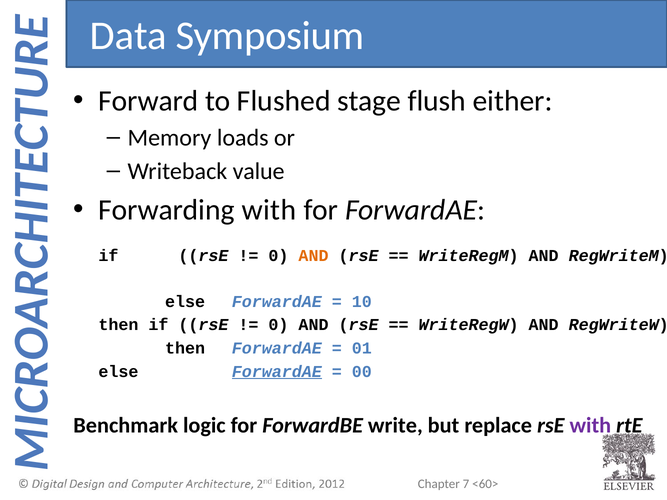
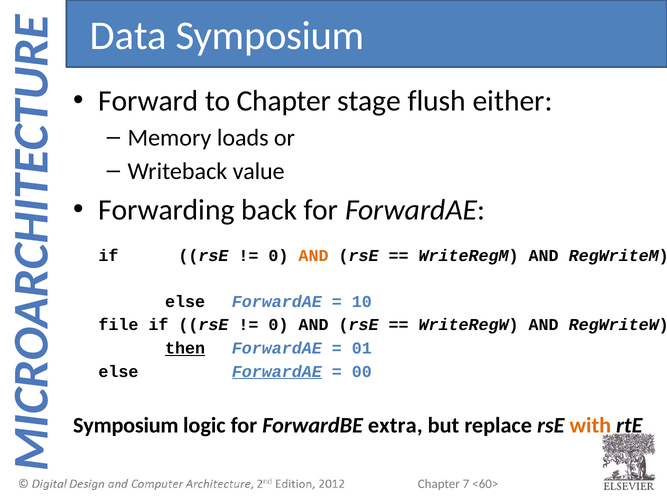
to Flushed: Flushed -> Chapter
Forwarding with: with -> back
then at (118, 325): then -> file
then at (185, 348) underline: none -> present
Benchmark at (126, 426): Benchmark -> Symposium
write: write -> extra
with at (590, 426) colour: purple -> orange
